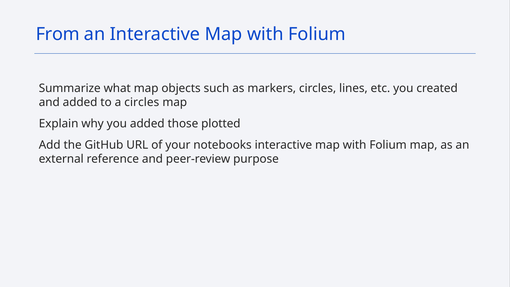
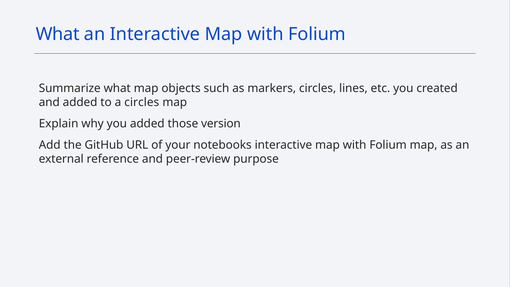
From at (58, 34): From -> What
plotted: plotted -> version
